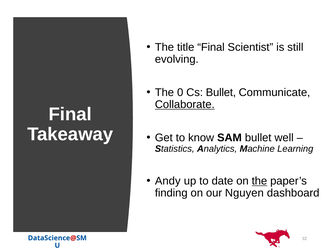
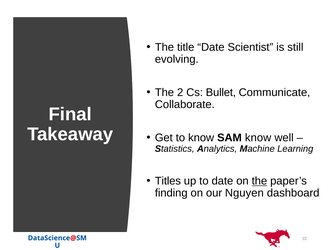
title Final: Final -> Date
0: 0 -> 2
Collaborate underline: present -> none
SAM bullet: bullet -> know
Andy: Andy -> Titles
